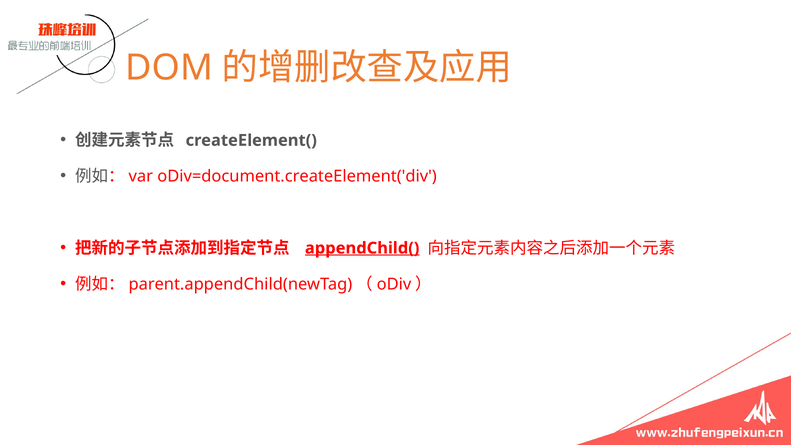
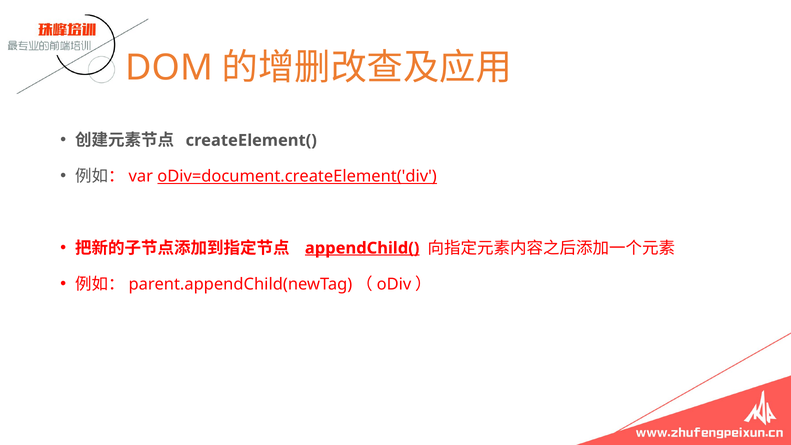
oDiv=document.createElement('div underline: none -> present
